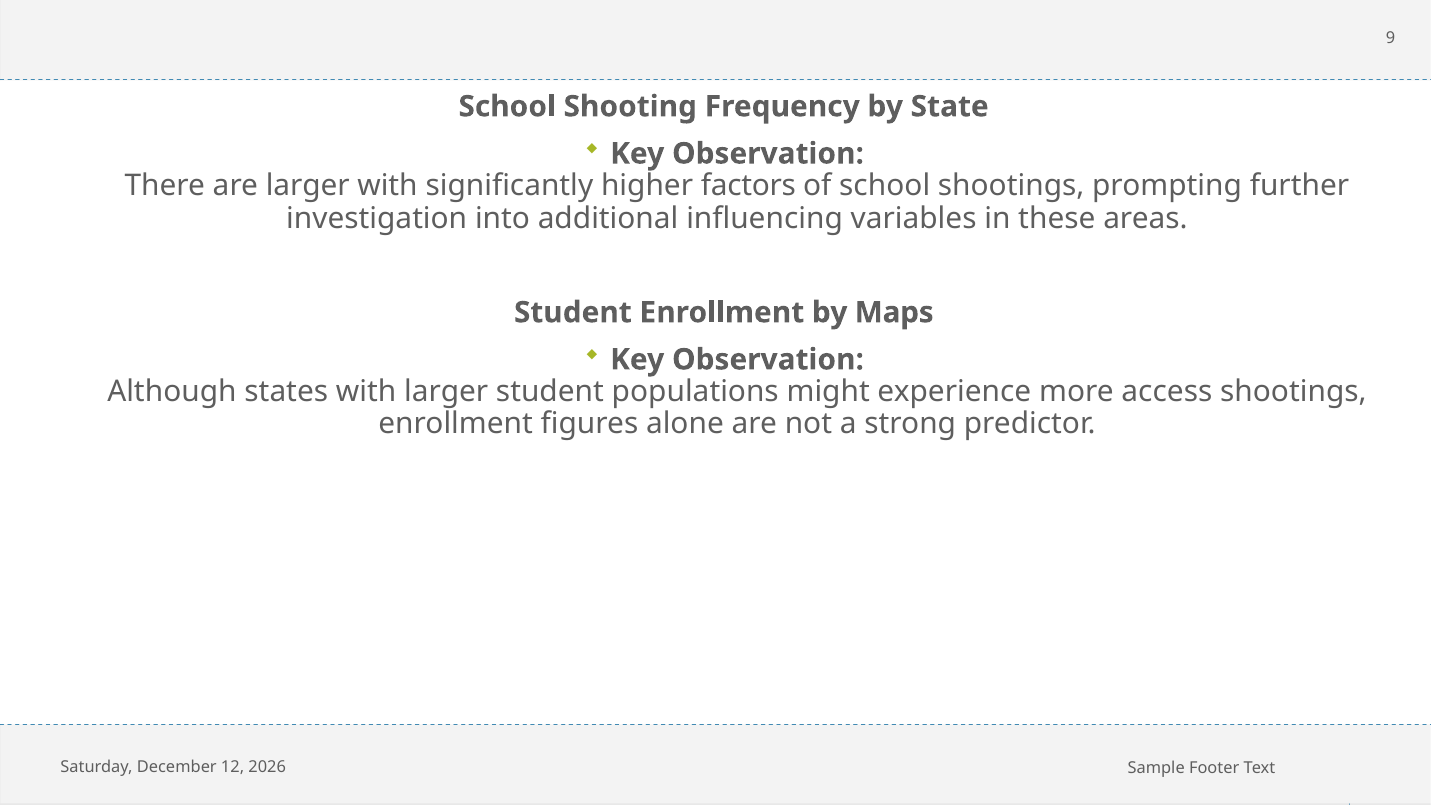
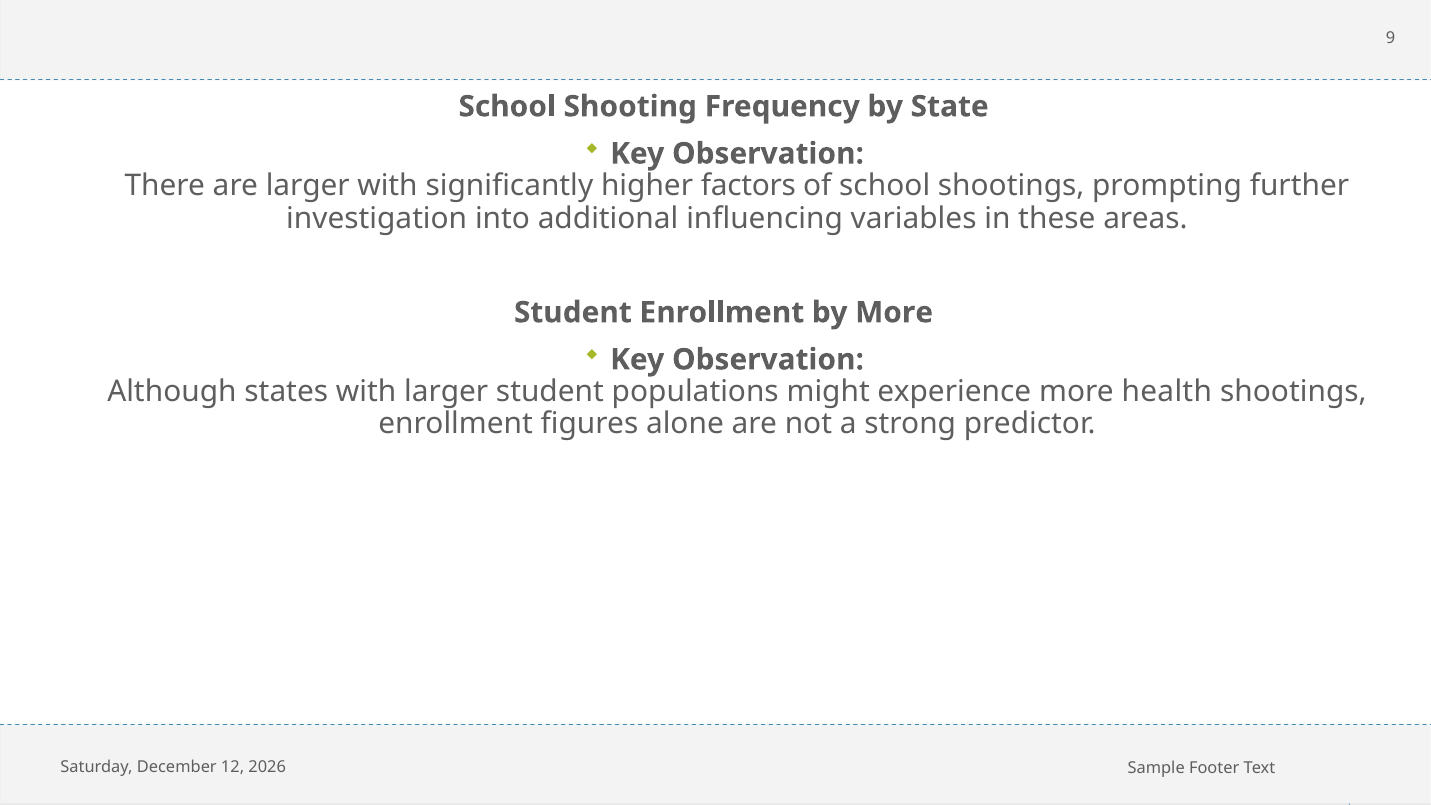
by Maps: Maps -> More
access: access -> health
